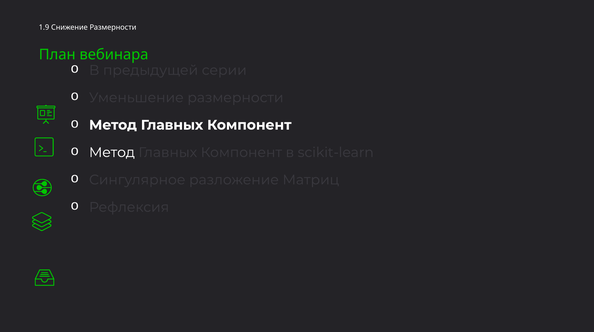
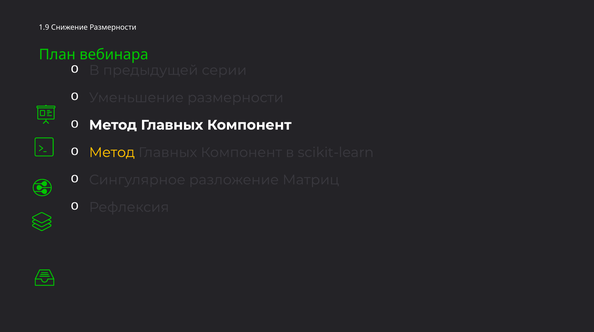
Метод at (112, 152) colour: white -> yellow
